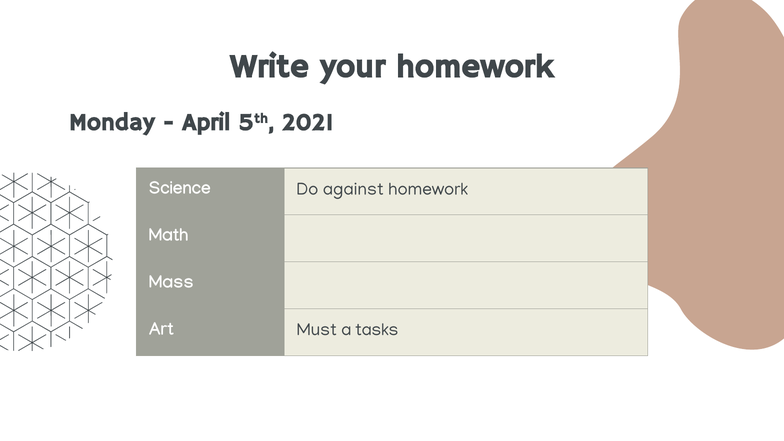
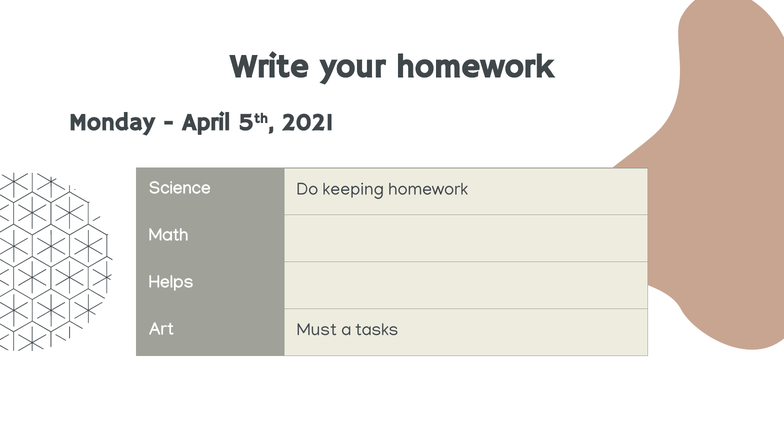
against: against -> keeping
Mass: Mass -> Helps
